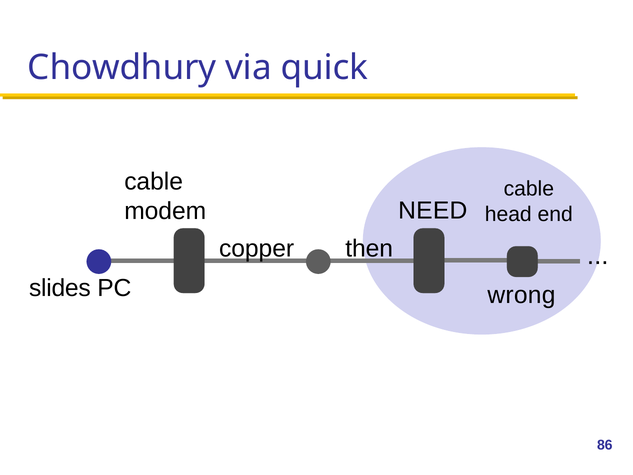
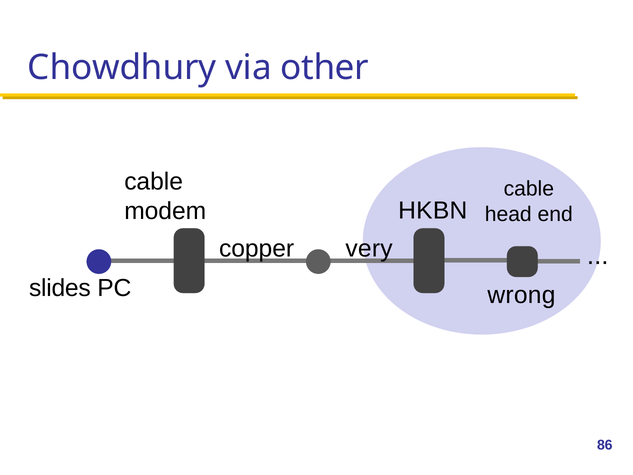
quick: quick -> other
NEED: NEED -> HKBN
then: then -> very
